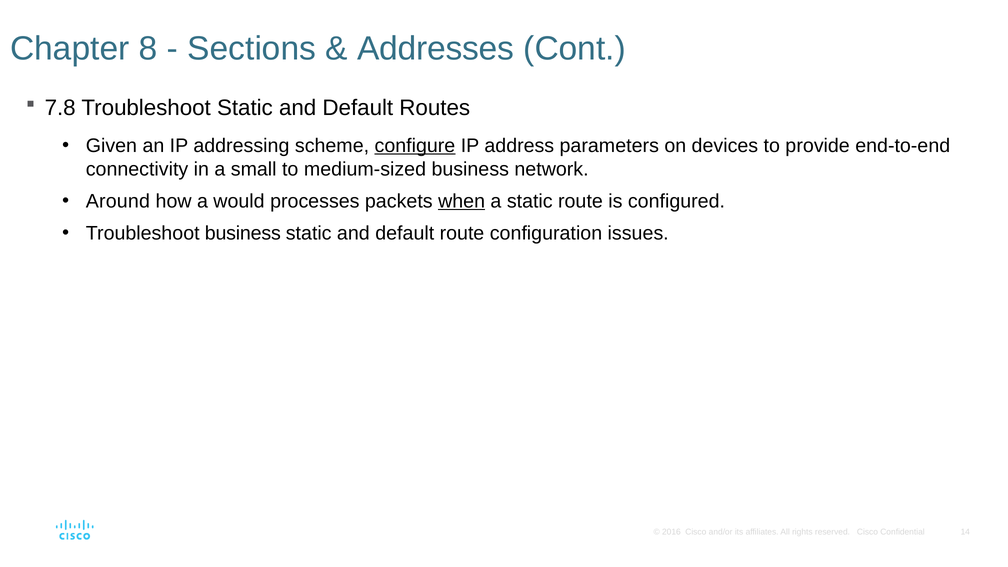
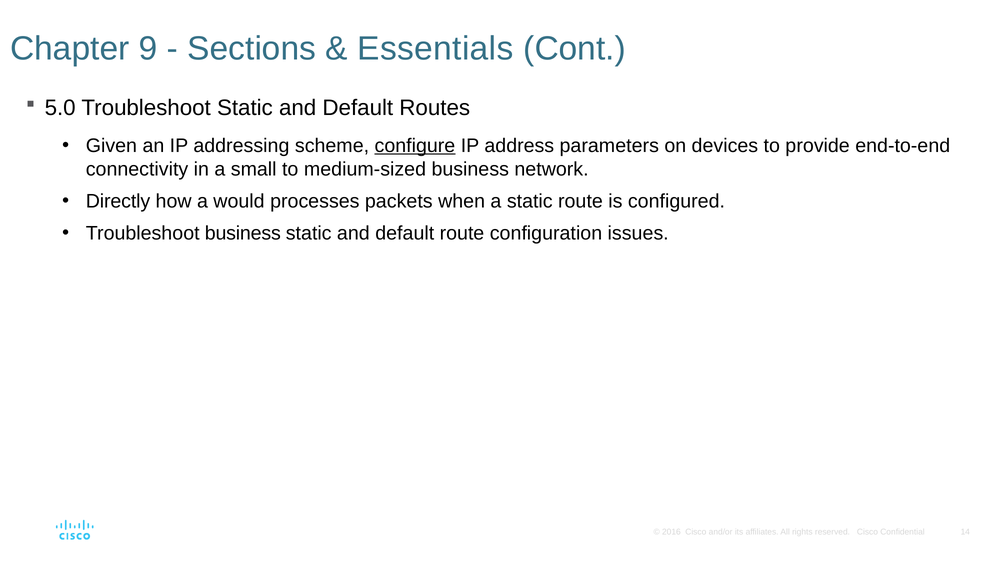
8: 8 -> 9
Addresses: Addresses -> Essentials
7.8: 7.8 -> 5.0
Around: Around -> Directly
when underline: present -> none
